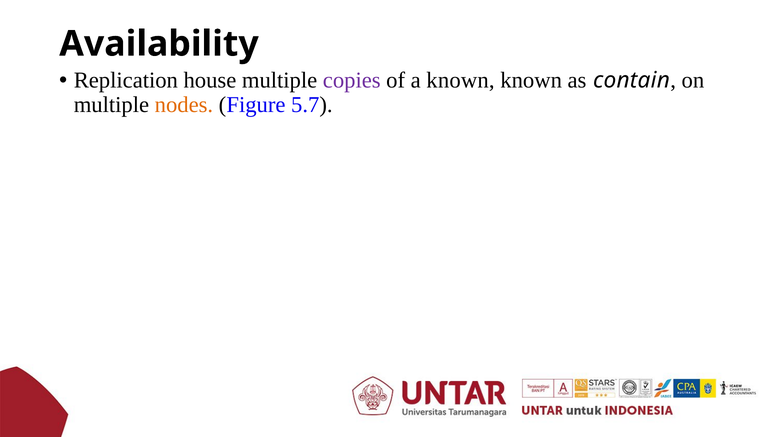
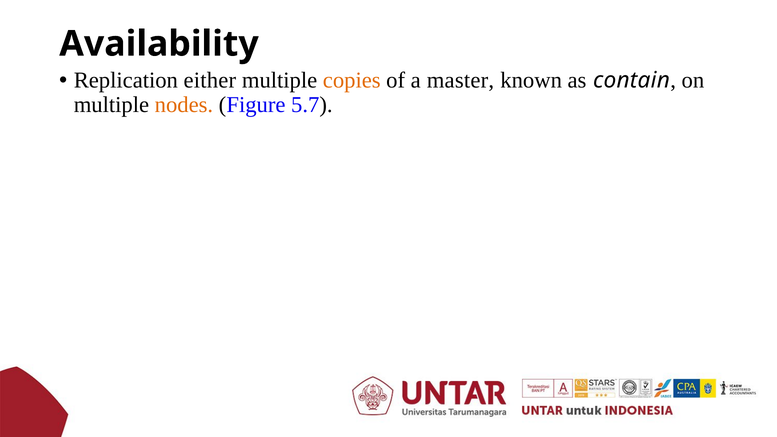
house: house -> either
copies colour: purple -> orange
a known: known -> master
